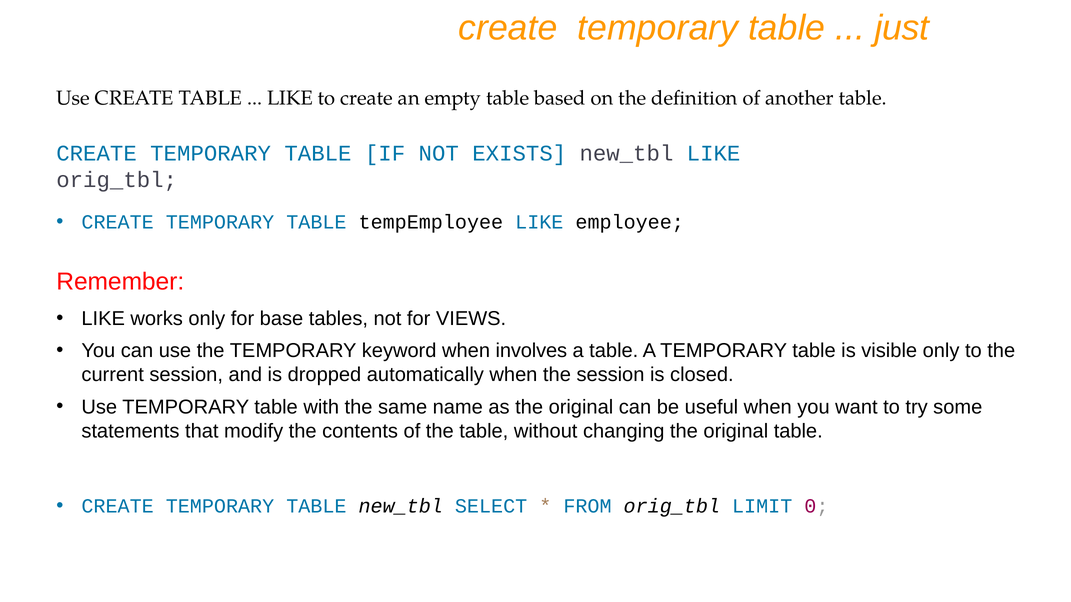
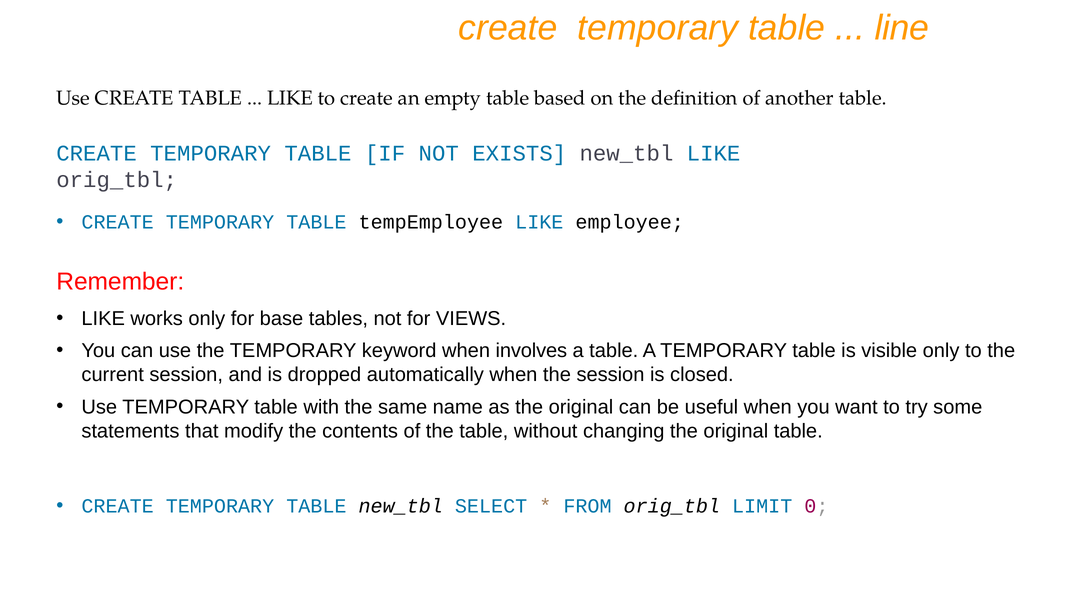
just: just -> line
